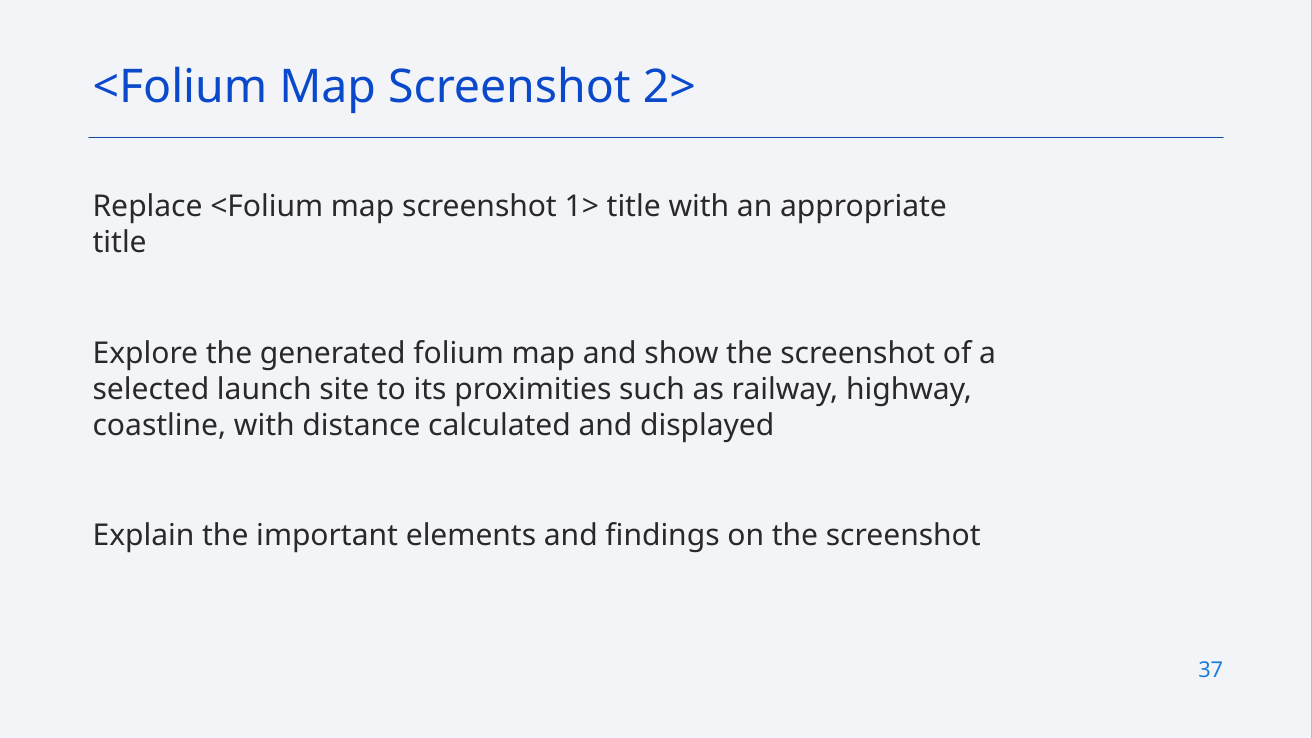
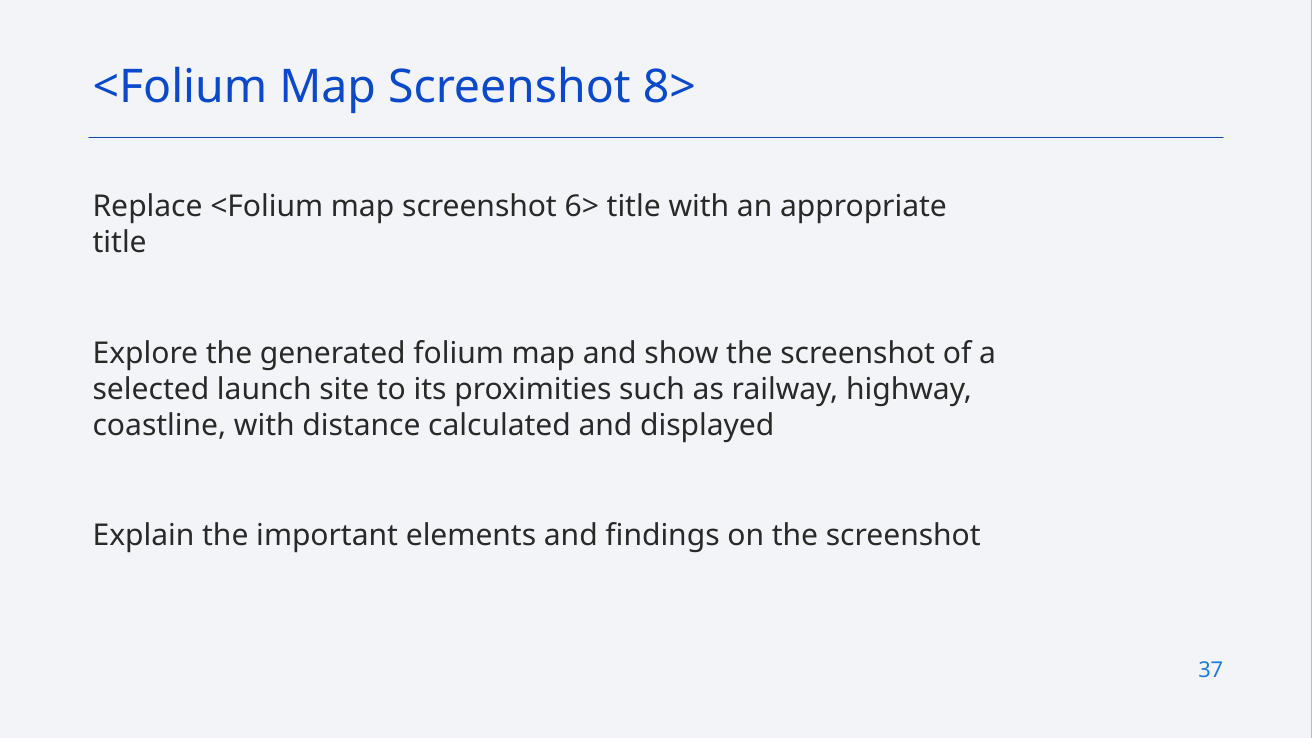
2>: 2> -> 8>
1>: 1> -> 6>
